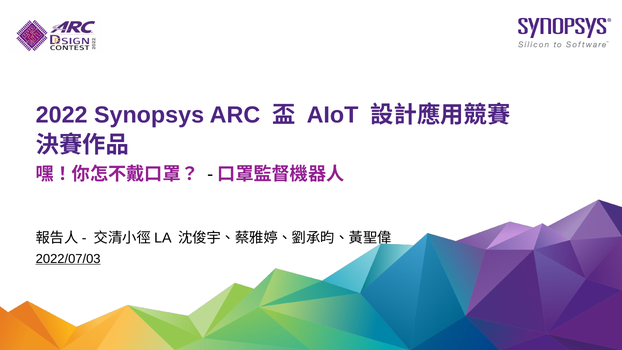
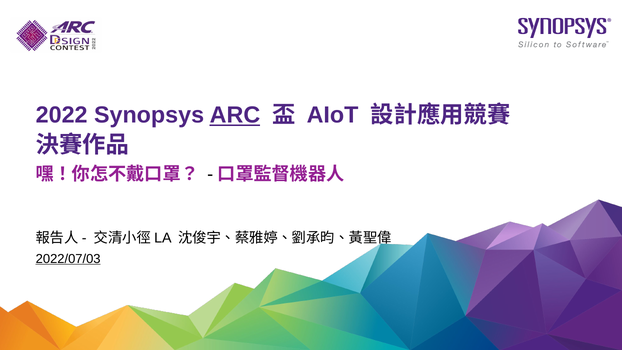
ARC underline: none -> present
